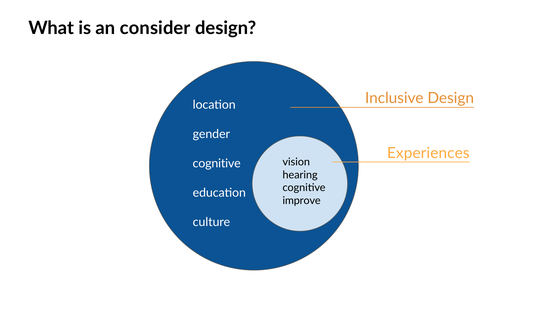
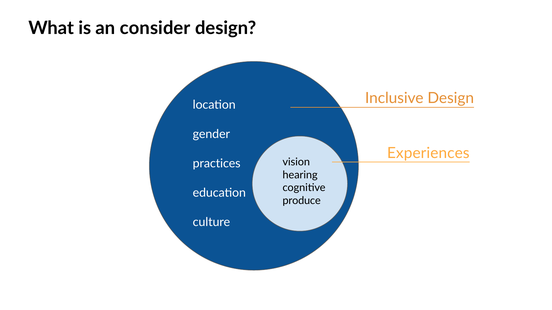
cognitive at (217, 164): cognitive -> practices
improve: improve -> produce
